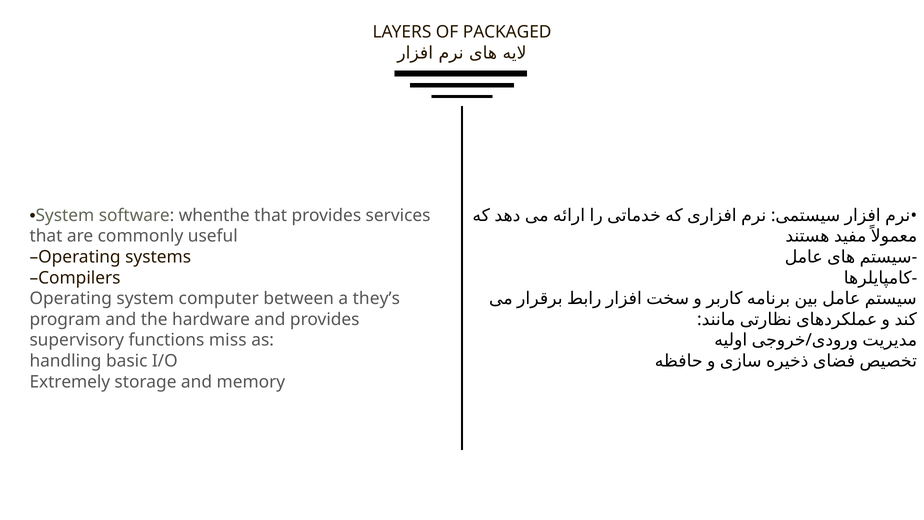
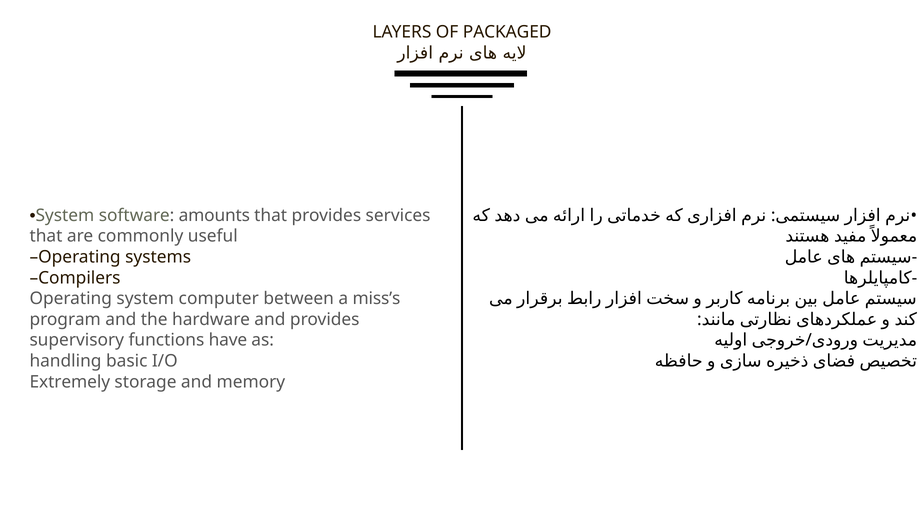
whenthe: whenthe -> amounts
they’s: they’s -> miss’s
miss: miss -> have
